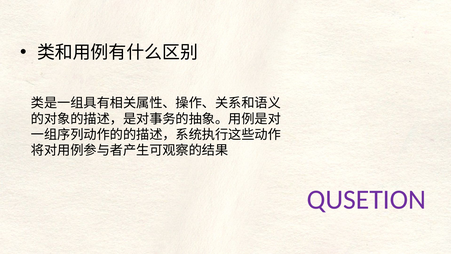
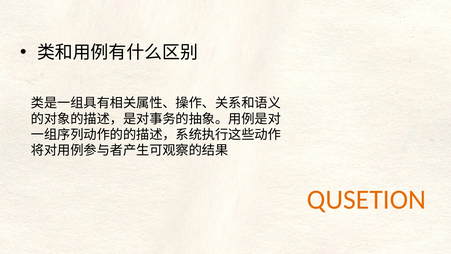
QUSETION colour: purple -> orange
